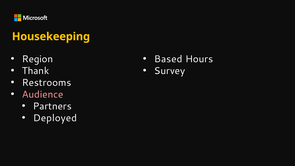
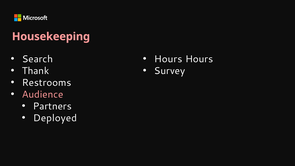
Housekeeping colour: yellow -> pink
Region: Region -> Search
Based at (168, 59): Based -> Hours
